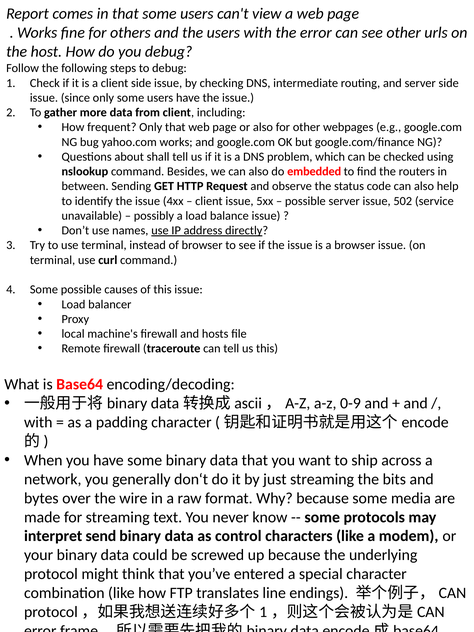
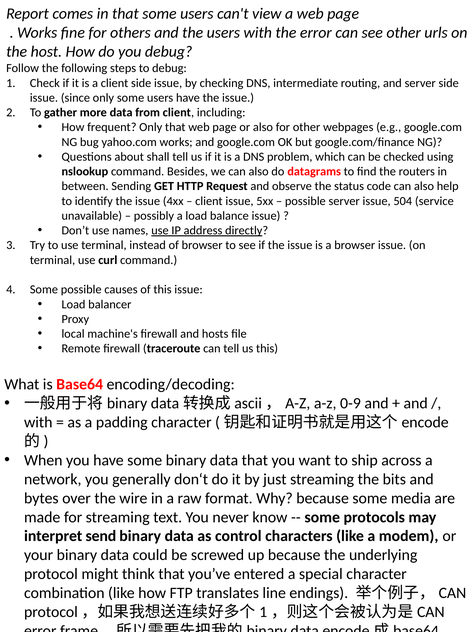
embedded: embedded -> datagrams
502: 502 -> 504
